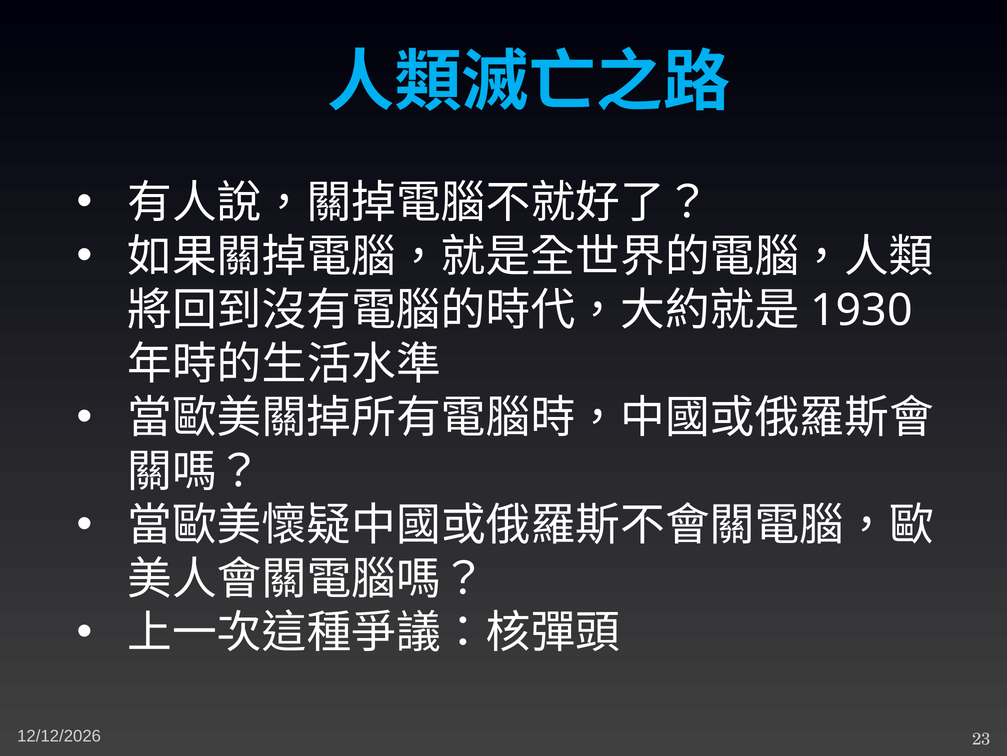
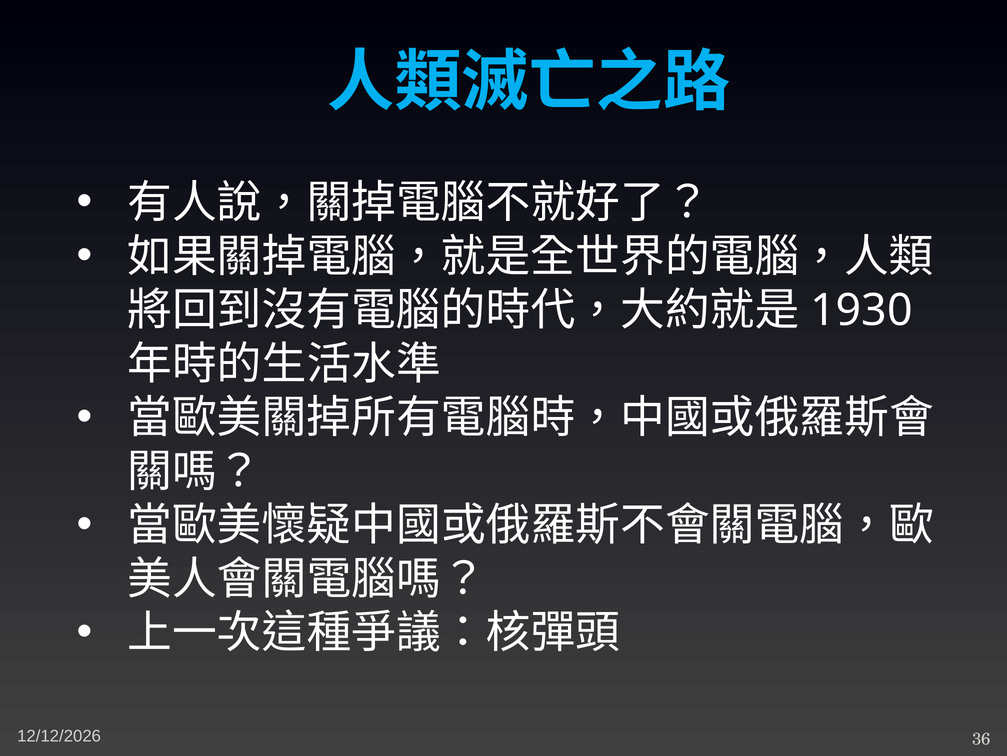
23: 23 -> 36
